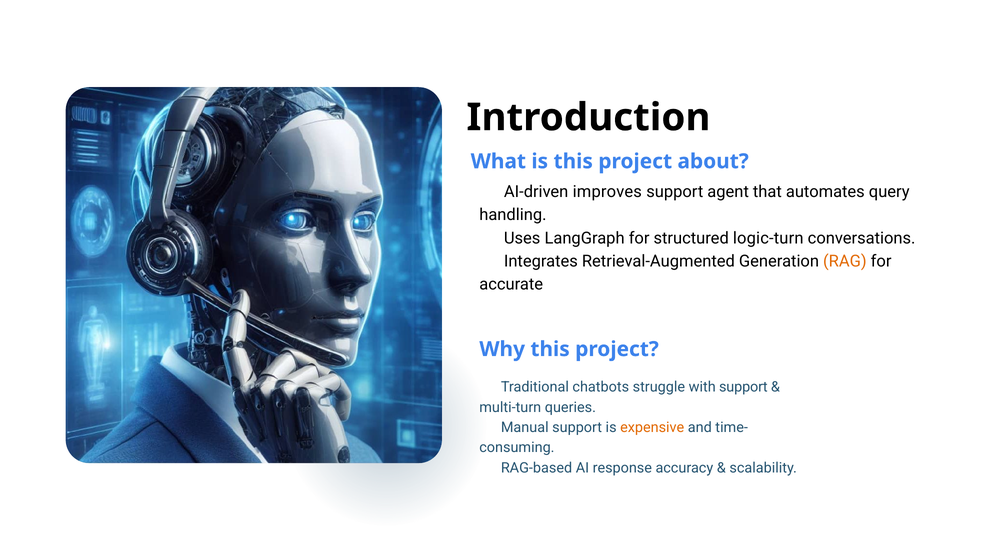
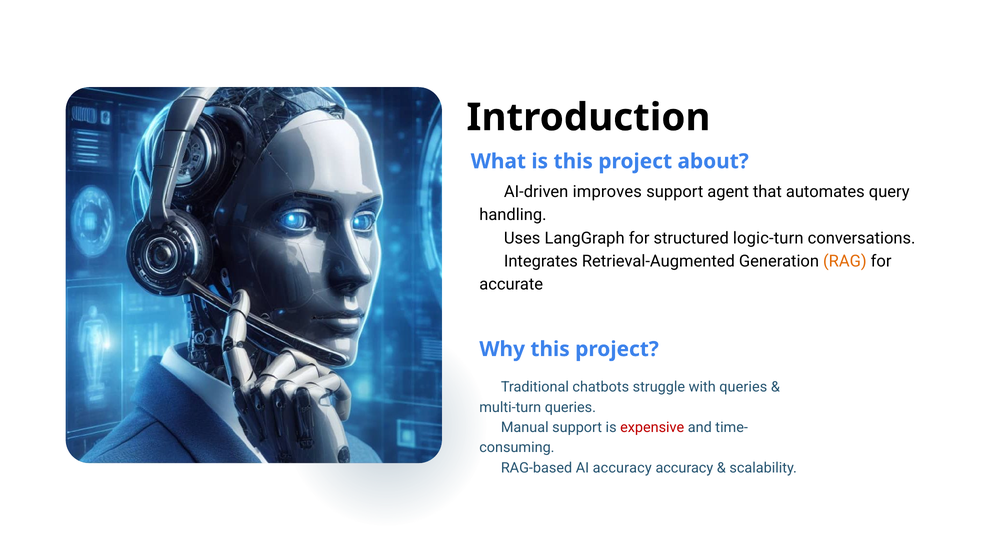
with support: support -> queries
expensive colour: orange -> red
AI response: response -> accuracy
